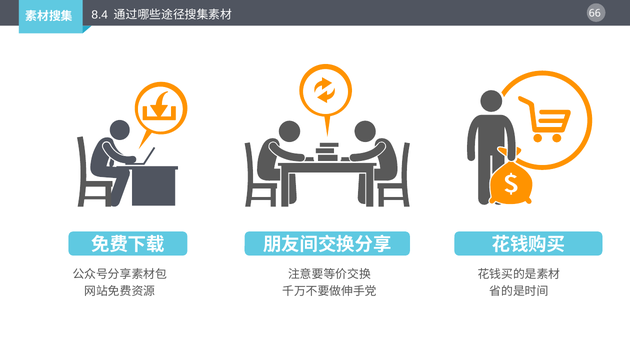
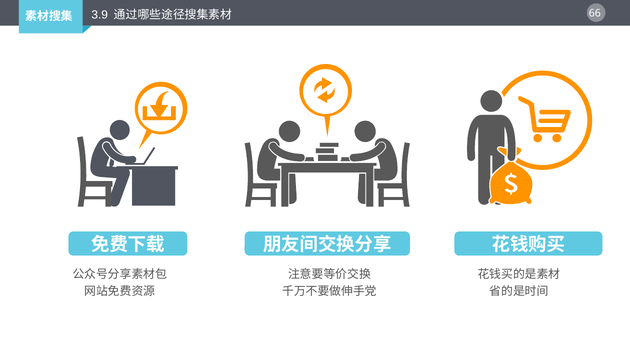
8.4: 8.4 -> 3.9
